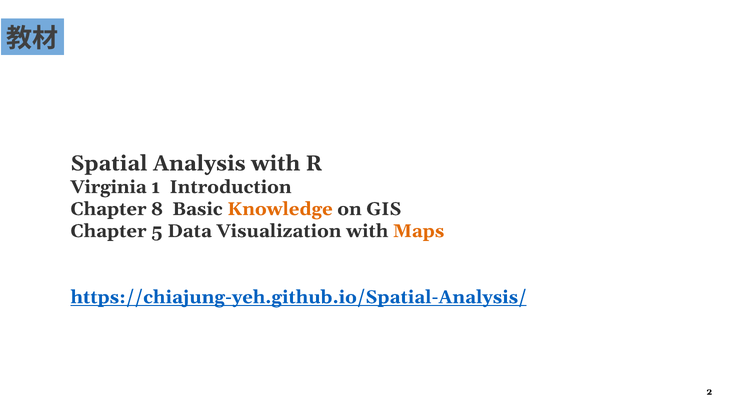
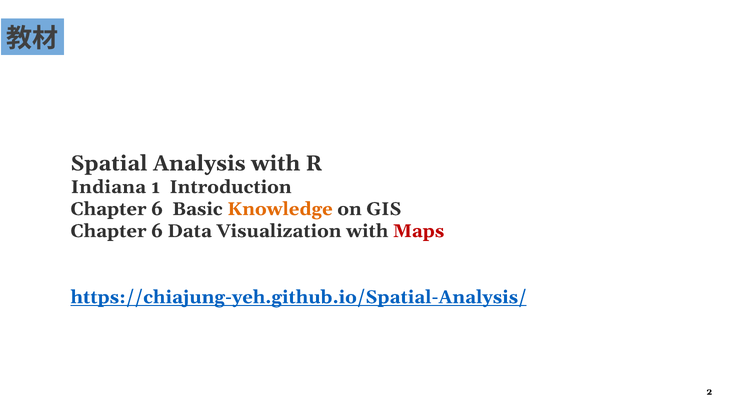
Virginia: Virginia -> Indiana
8 at (157, 209): 8 -> 6
5 at (157, 231): 5 -> 6
Maps colour: orange -> red
